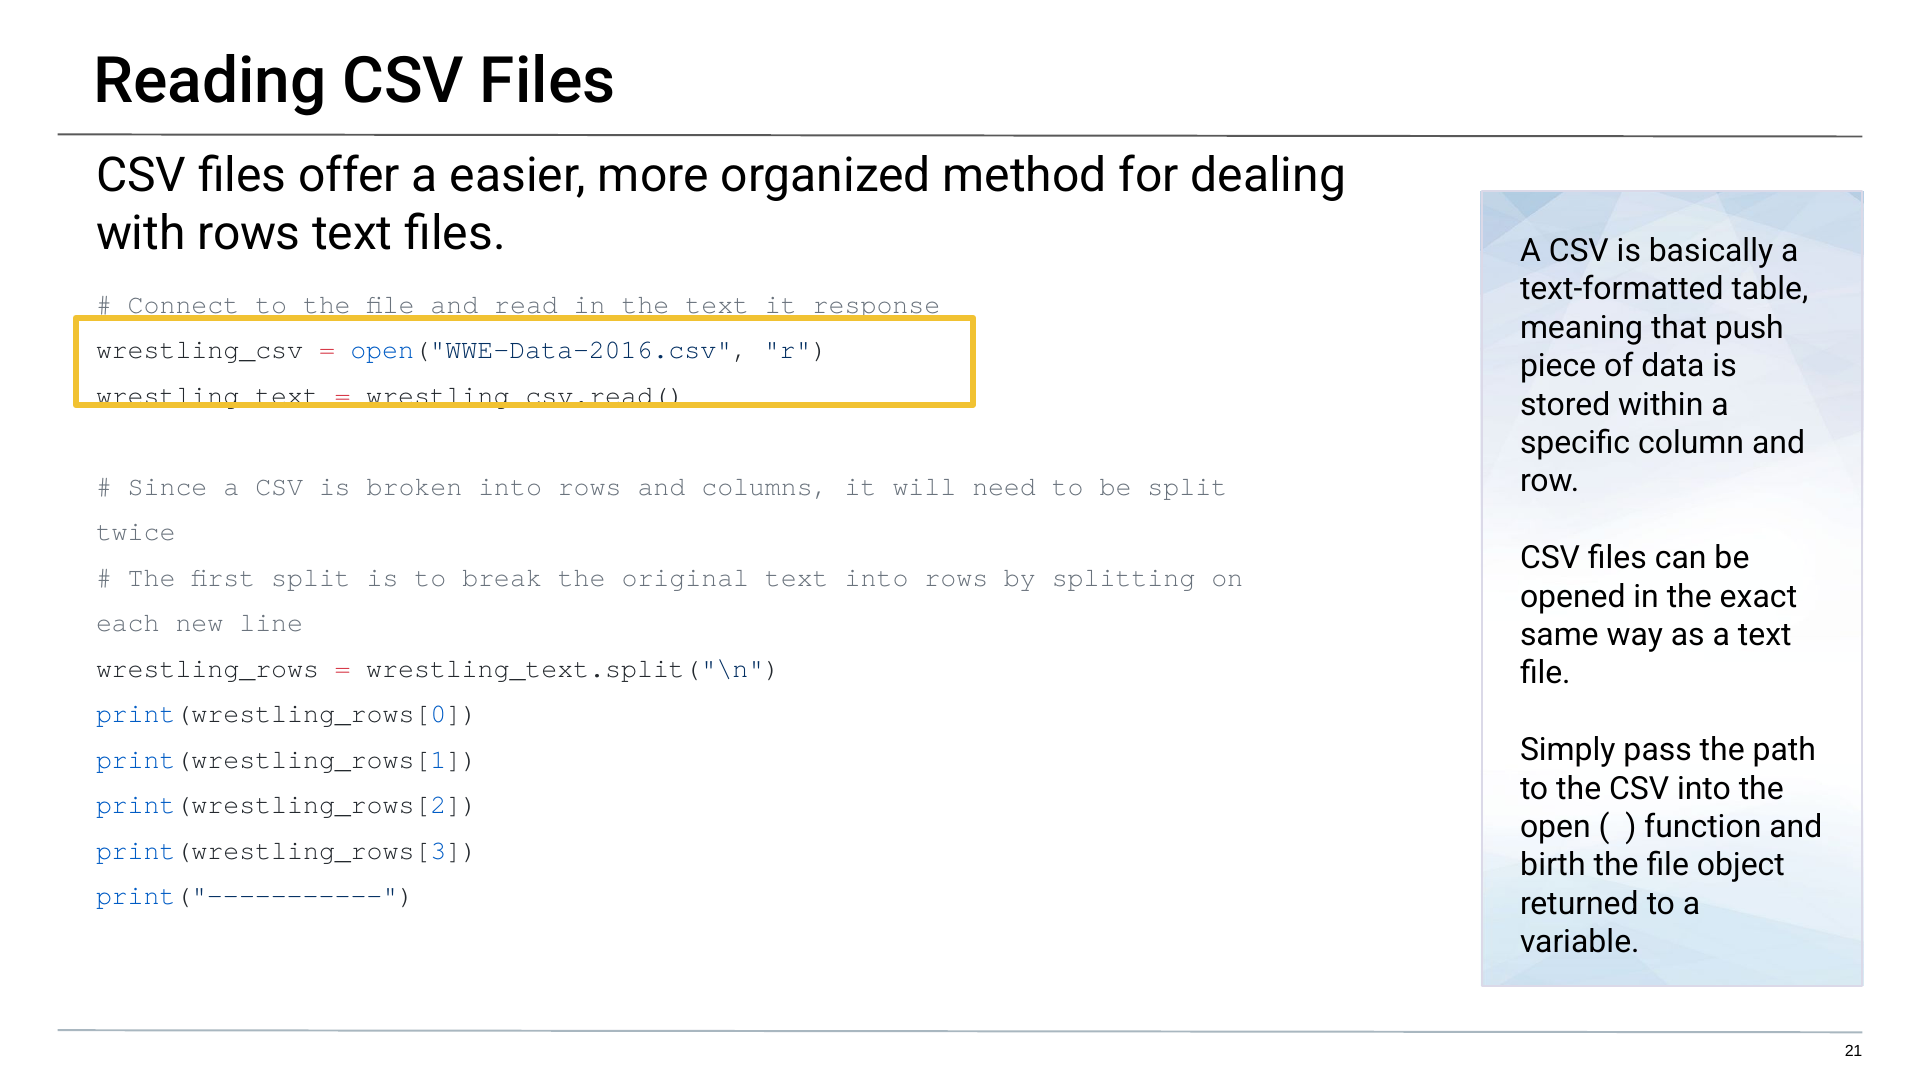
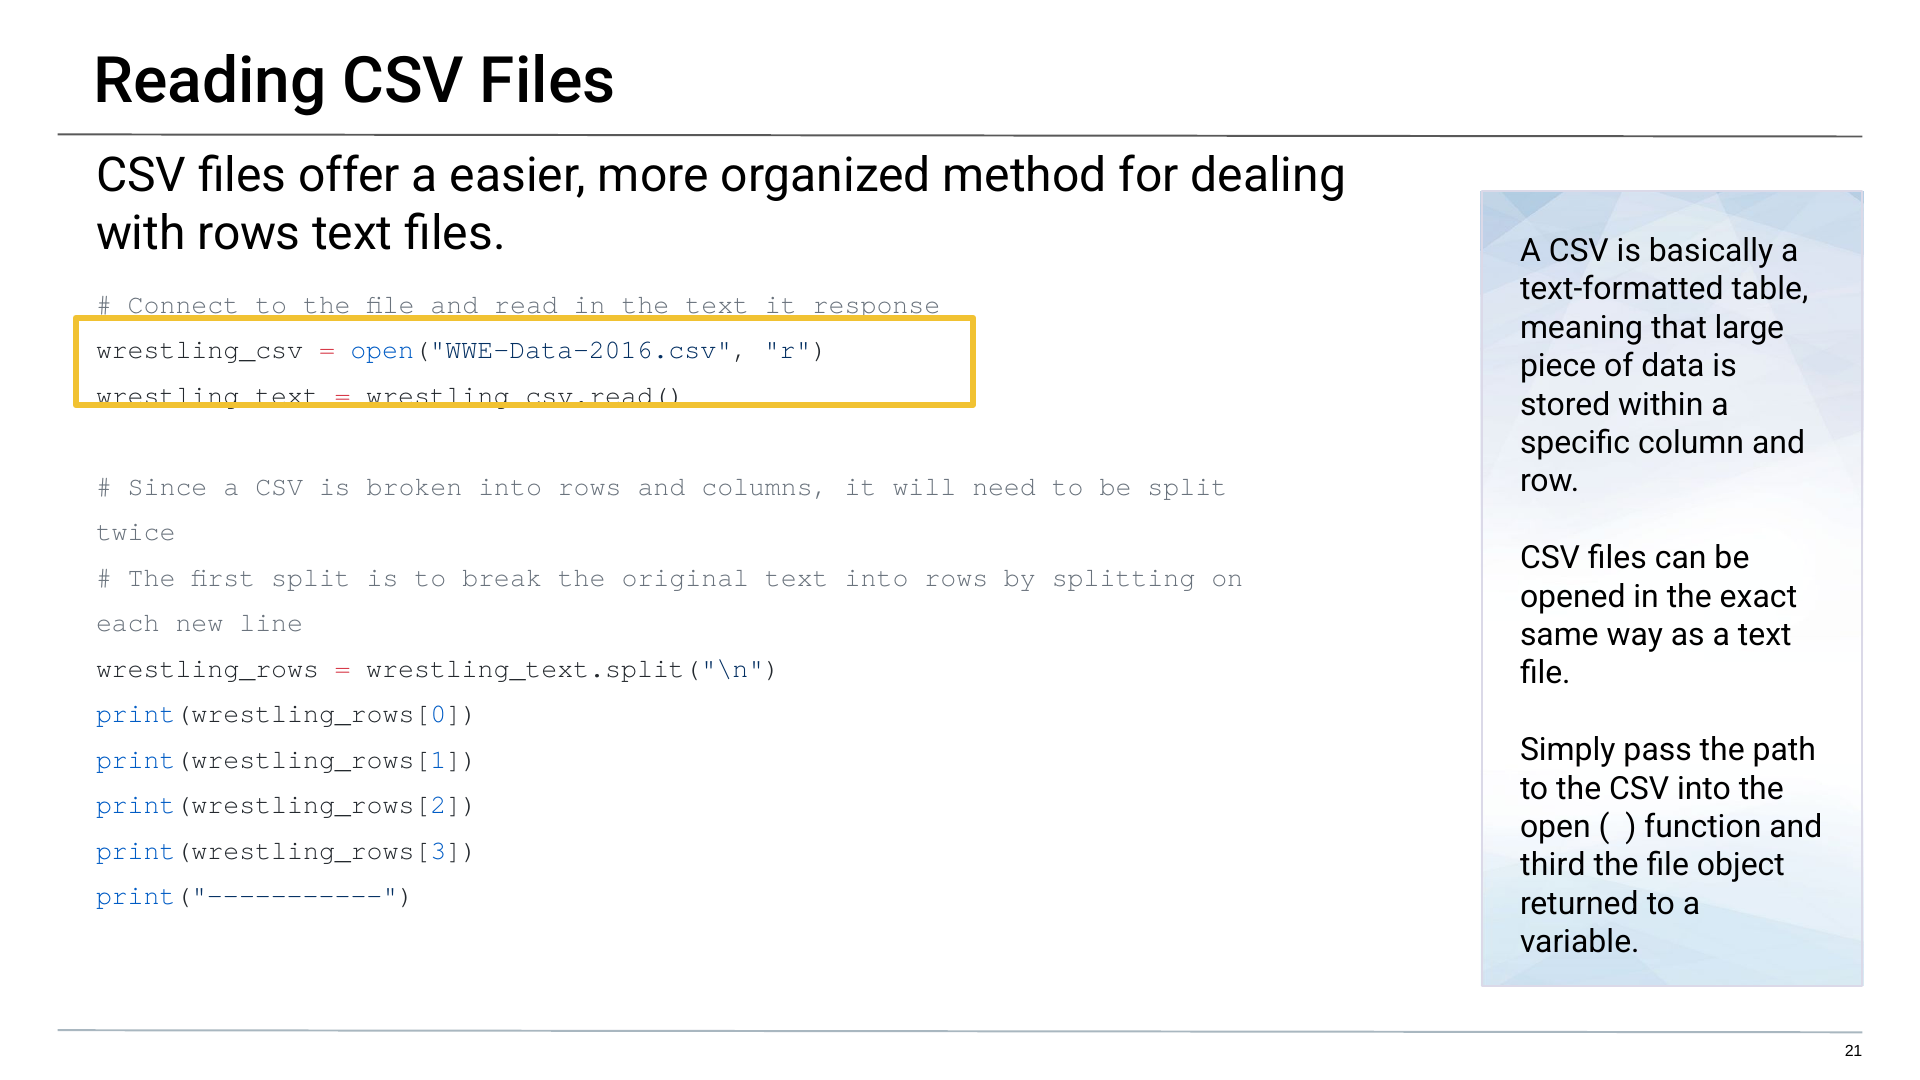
push: push -> large
birth: birth -> third
